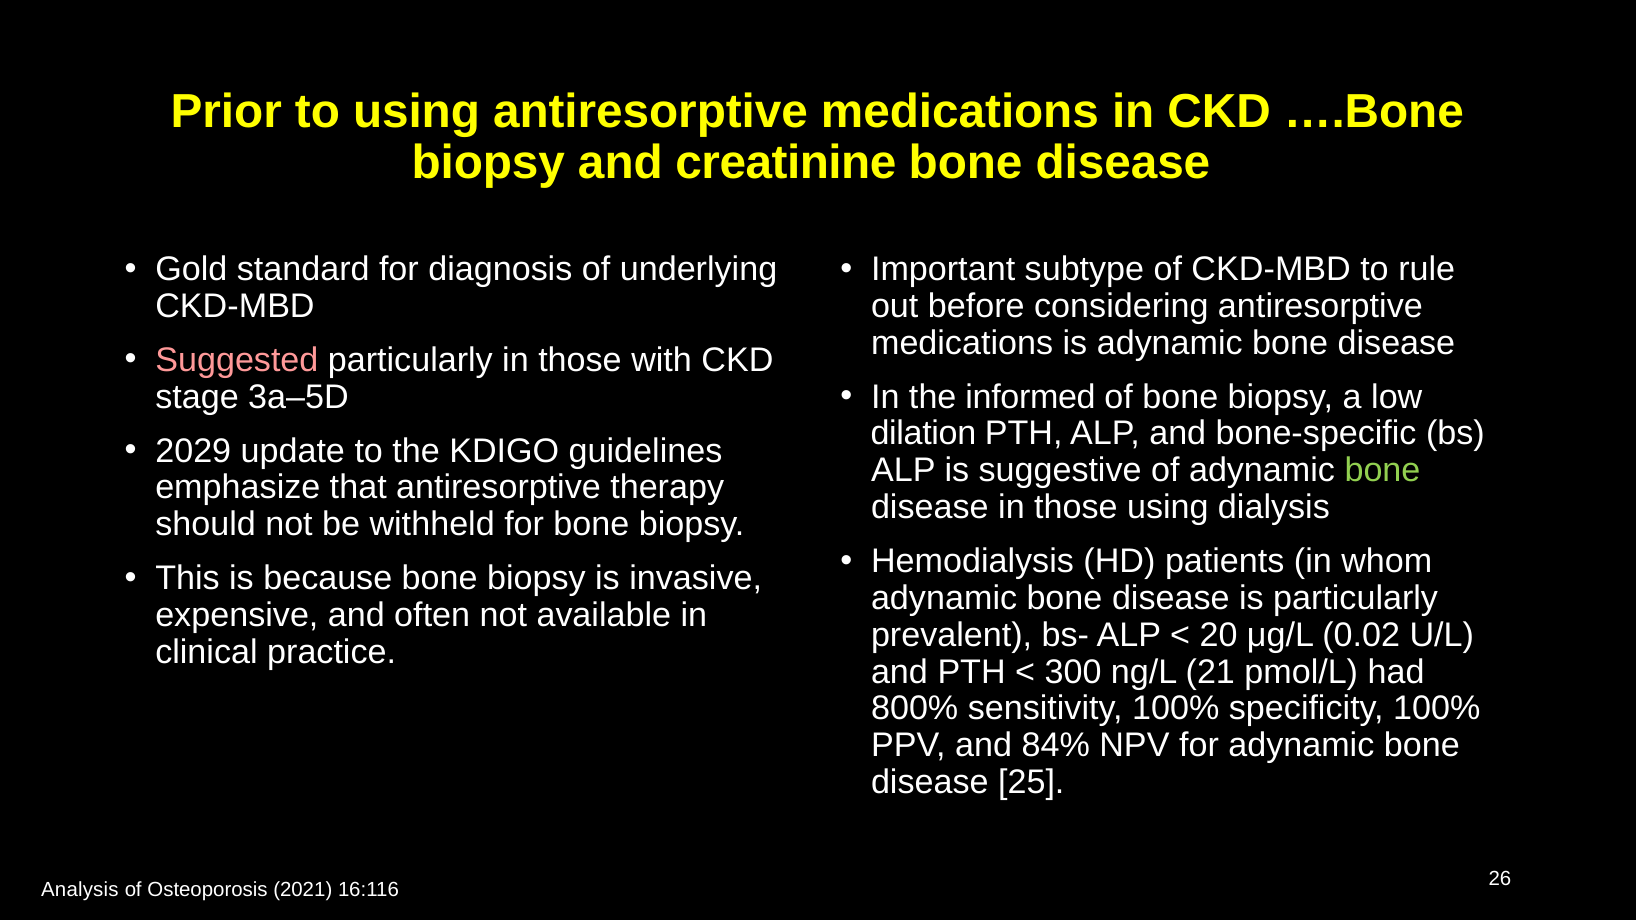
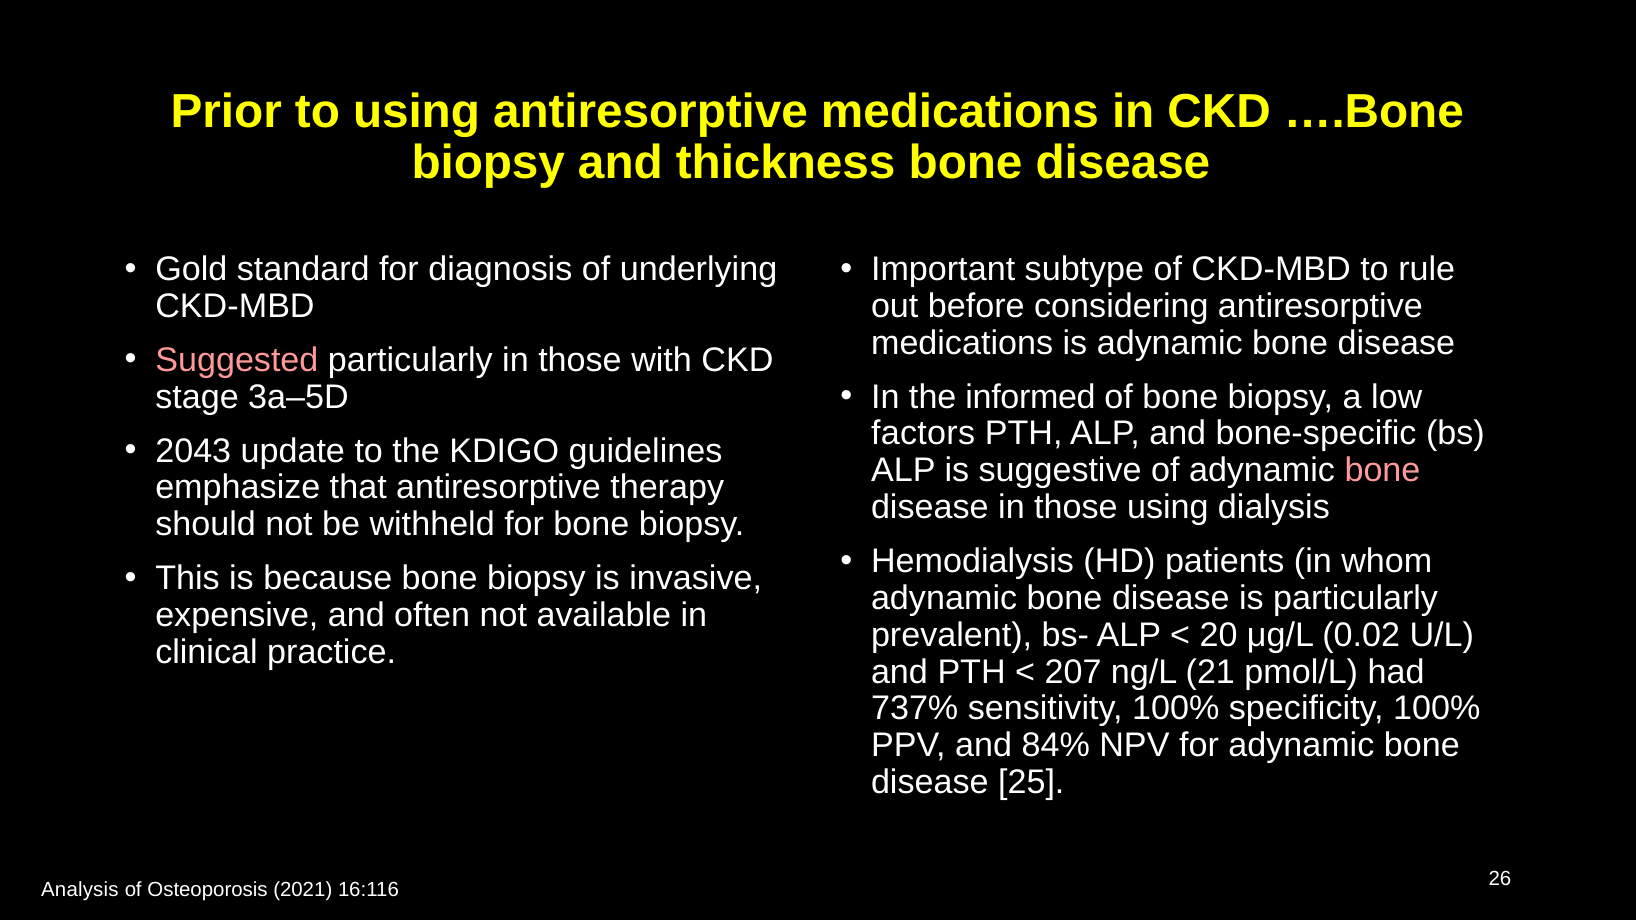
creatinine: creatinine -> thickness
dilation: dilation -> factors
2029: 2029 -> 2043
bone at (1382, 471) colour: light green -> pink
300: 300 -> 207
800%: 800% -> 737%
